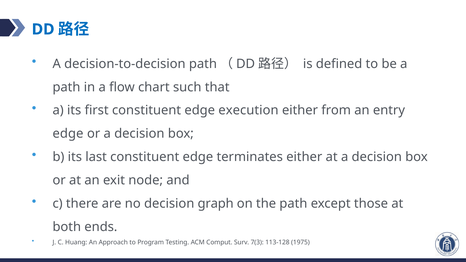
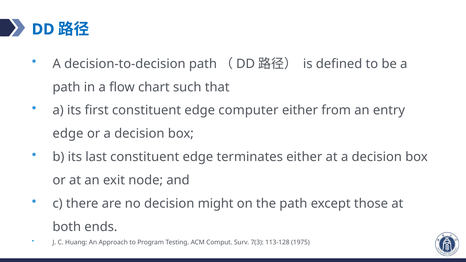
execution: execution -> computer
graph: graph -> might
